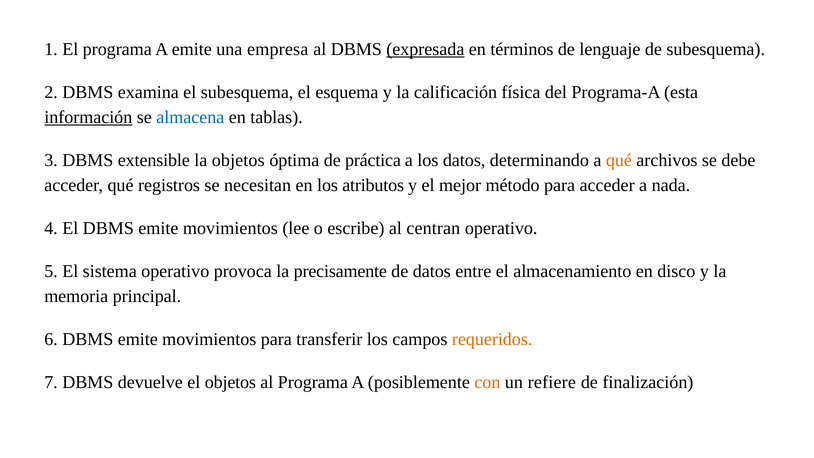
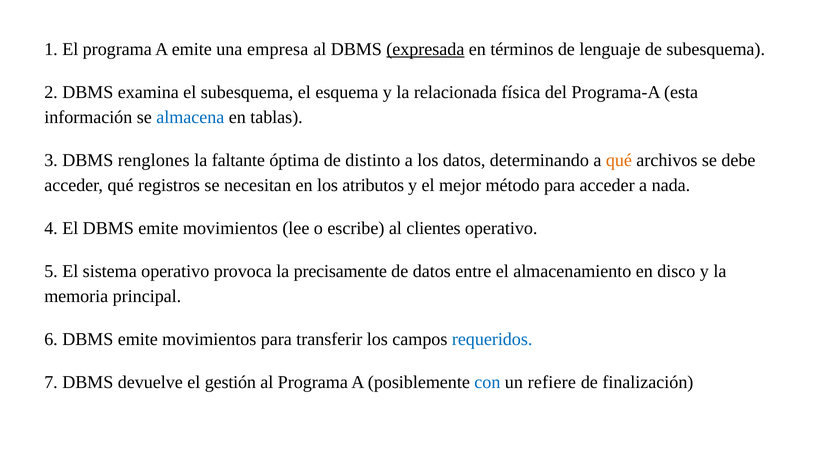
calificación: calificación -> relacionada
información underline: present -> none
extensible: extensible -> renglones
la objetos: objetos -> faltante
práctica: práctica -> distinto
centran: centran -> clientes
requeridos colour: orange -> blue
el objetos: objetos -> gestión
con colour: orange -> blue
